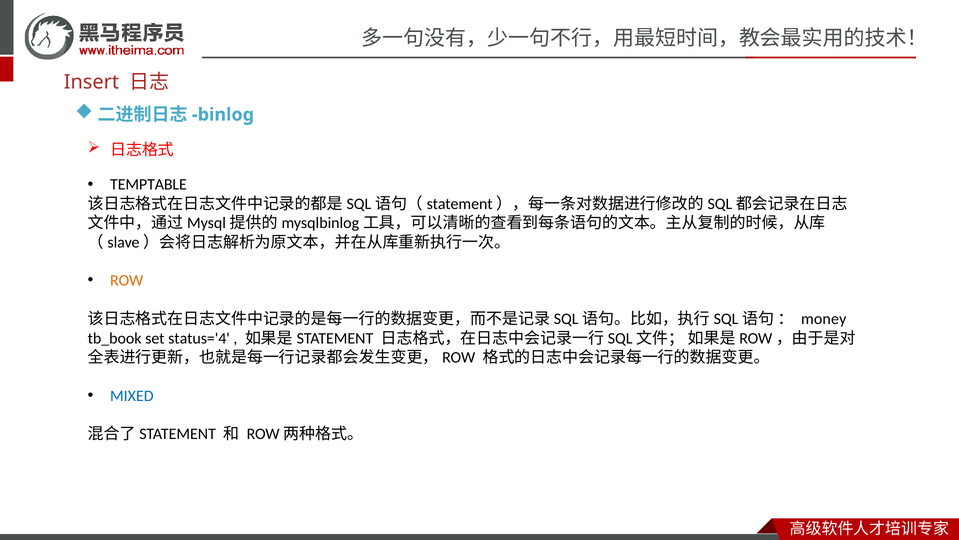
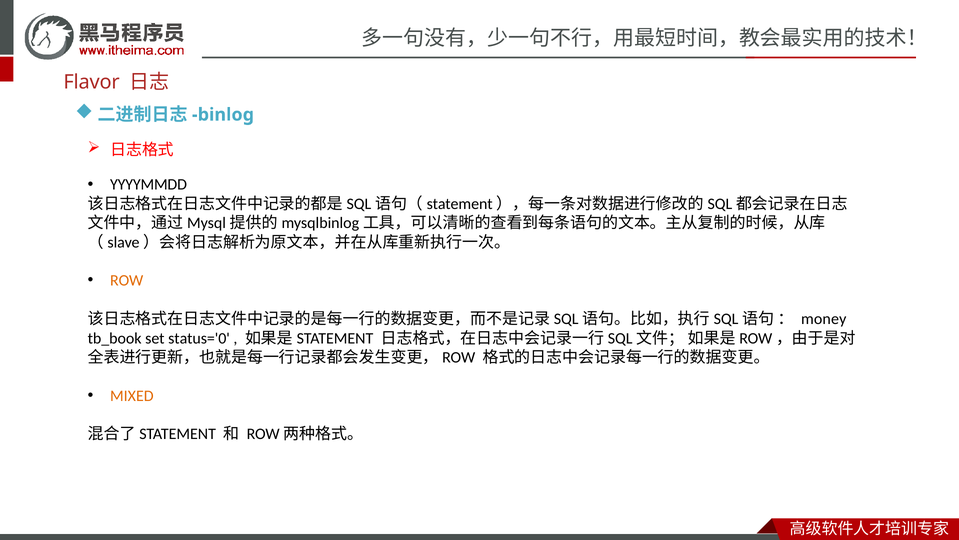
Insert: Insert -> Flavor
TEMPTABLE: TEMPTABLE -> YYYYMMDD
status='4: status='4 -> status='0
MIXED colour: blue -> orange
